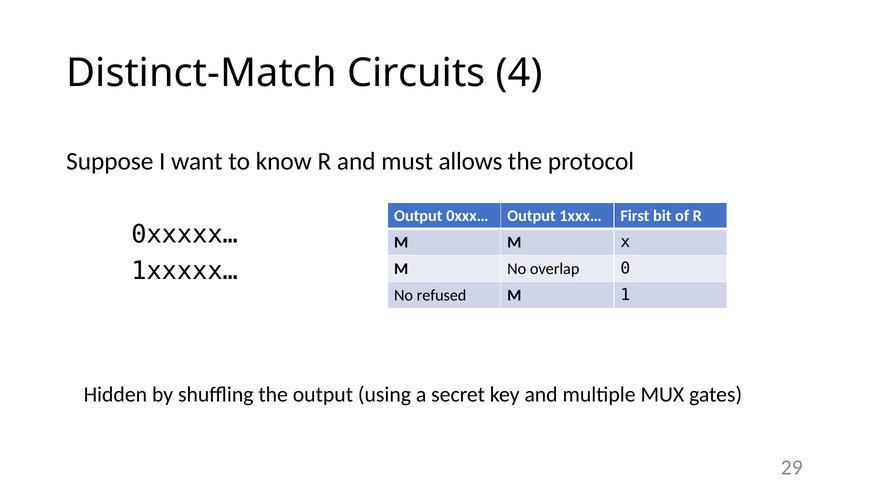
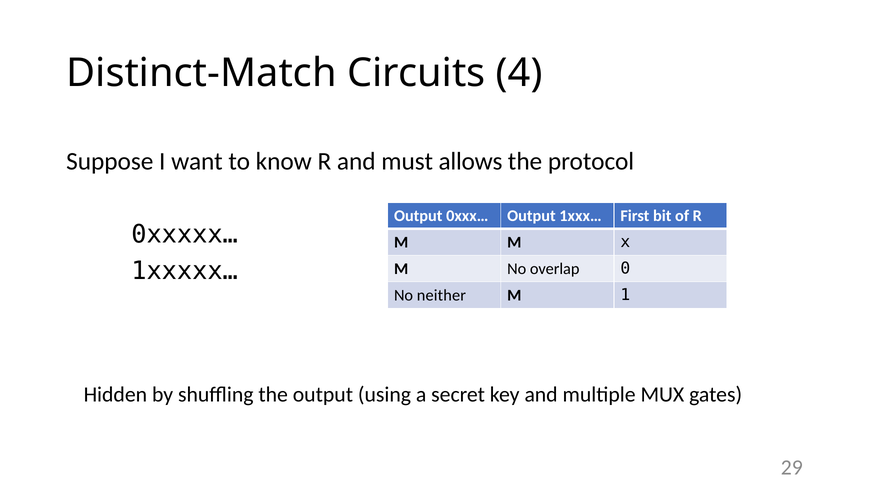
refused: refused -> neither
